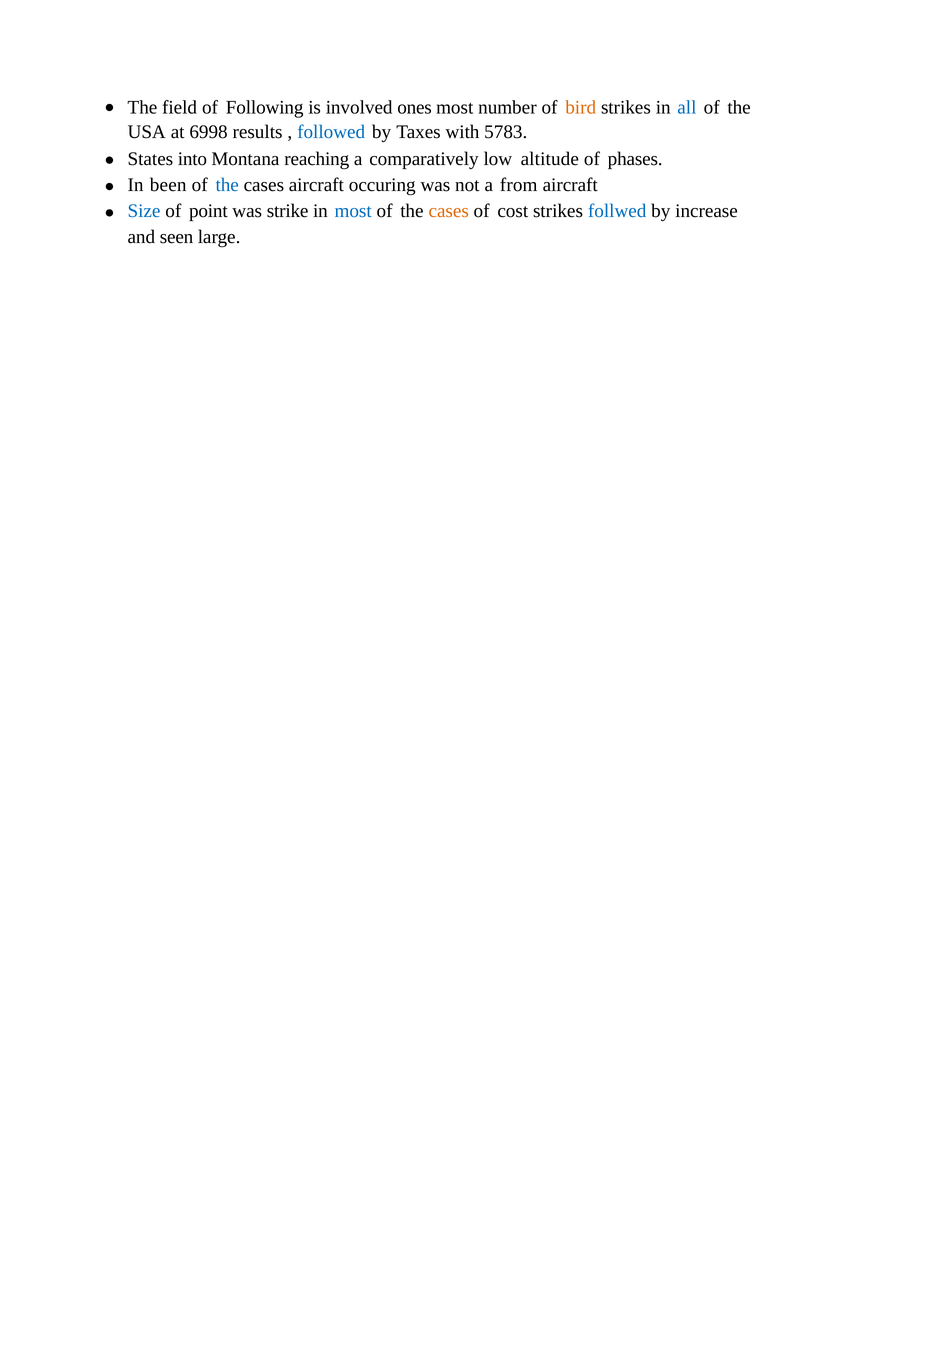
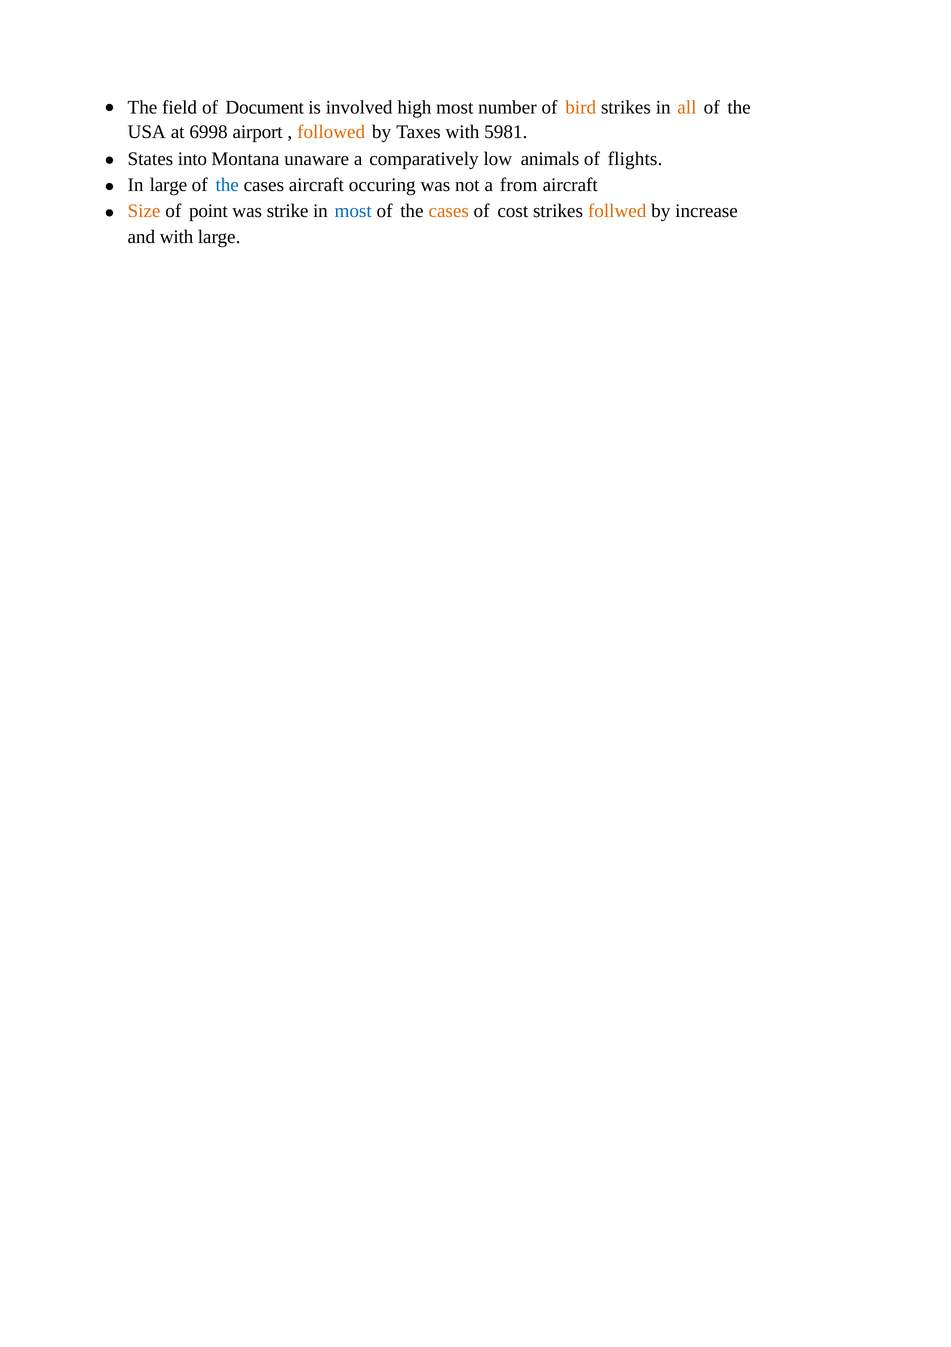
Following: Following -> Document
ones: ones -> high
all colour: blue -> orange
results: results -> airport
followed colour: blue -> orange
5783: 5783 -> 5981
reaching: reaching -> unaware
altitude: altitude -> animals
phases: phases -> flights
In been: been -> large
Size colour: blue -> orange
follwed colour: blue -> orange
and seen: seen -> with
